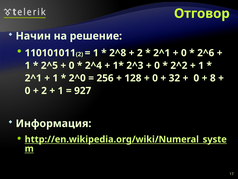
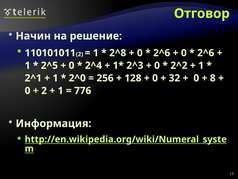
2 at (140, 53): 2 -> 0
2^1 at (162, 53): 2^1 -> 2^6
927: 927 -> 776
